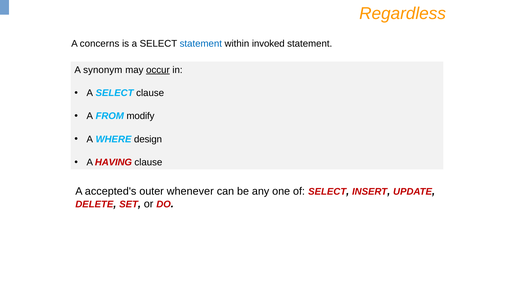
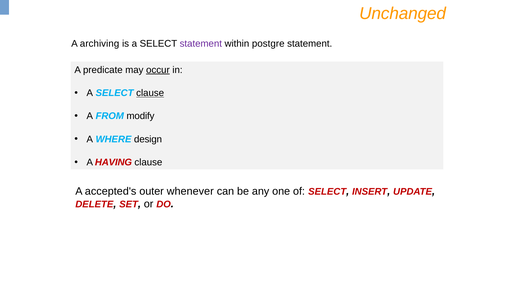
Regardless: Regardless -> Unchanged
concerns: concerns -> archiving
statement at (201, 44) colour: blue -> purple
invoked: invoked -> postgre
synonym: synonym -> predicate
clause at (150, 93) underline: none -> present
